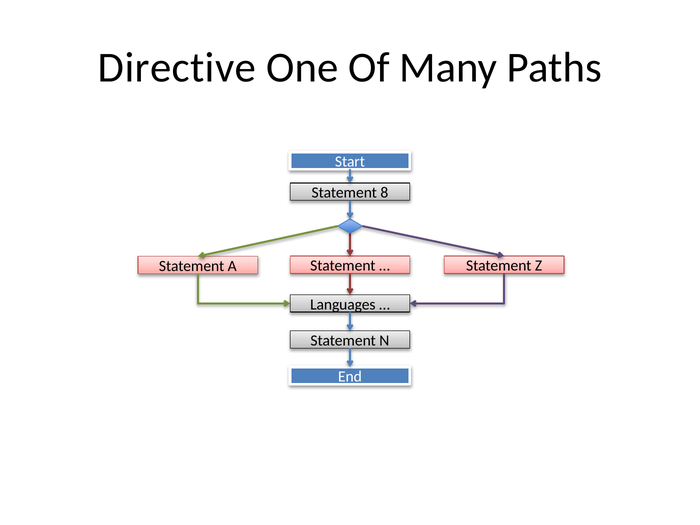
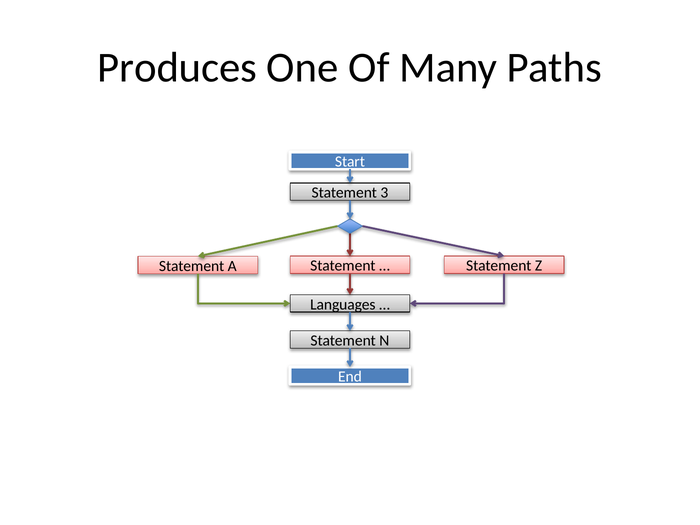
Directive: Directive -> Produces
8: 8 -> 3
